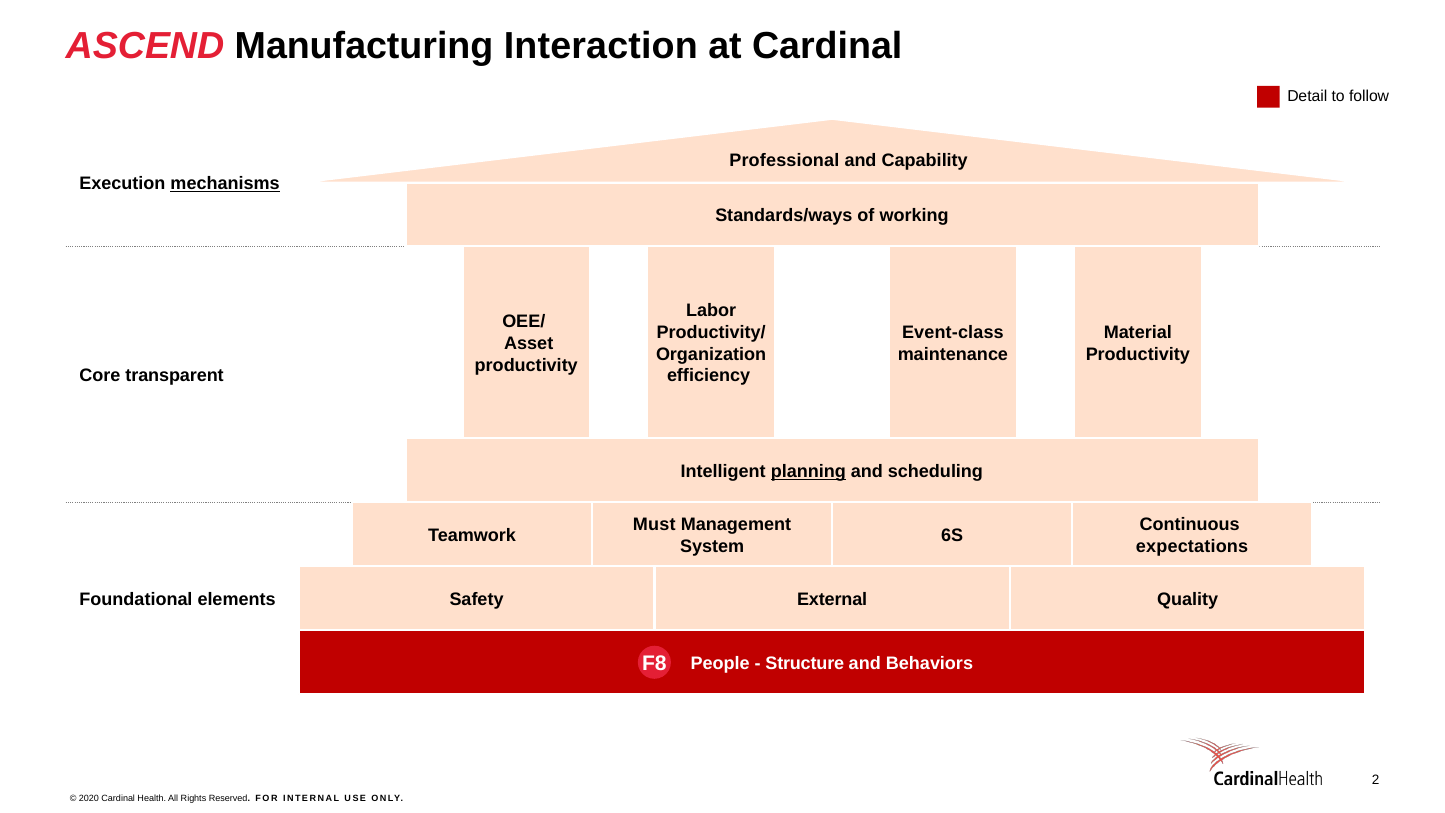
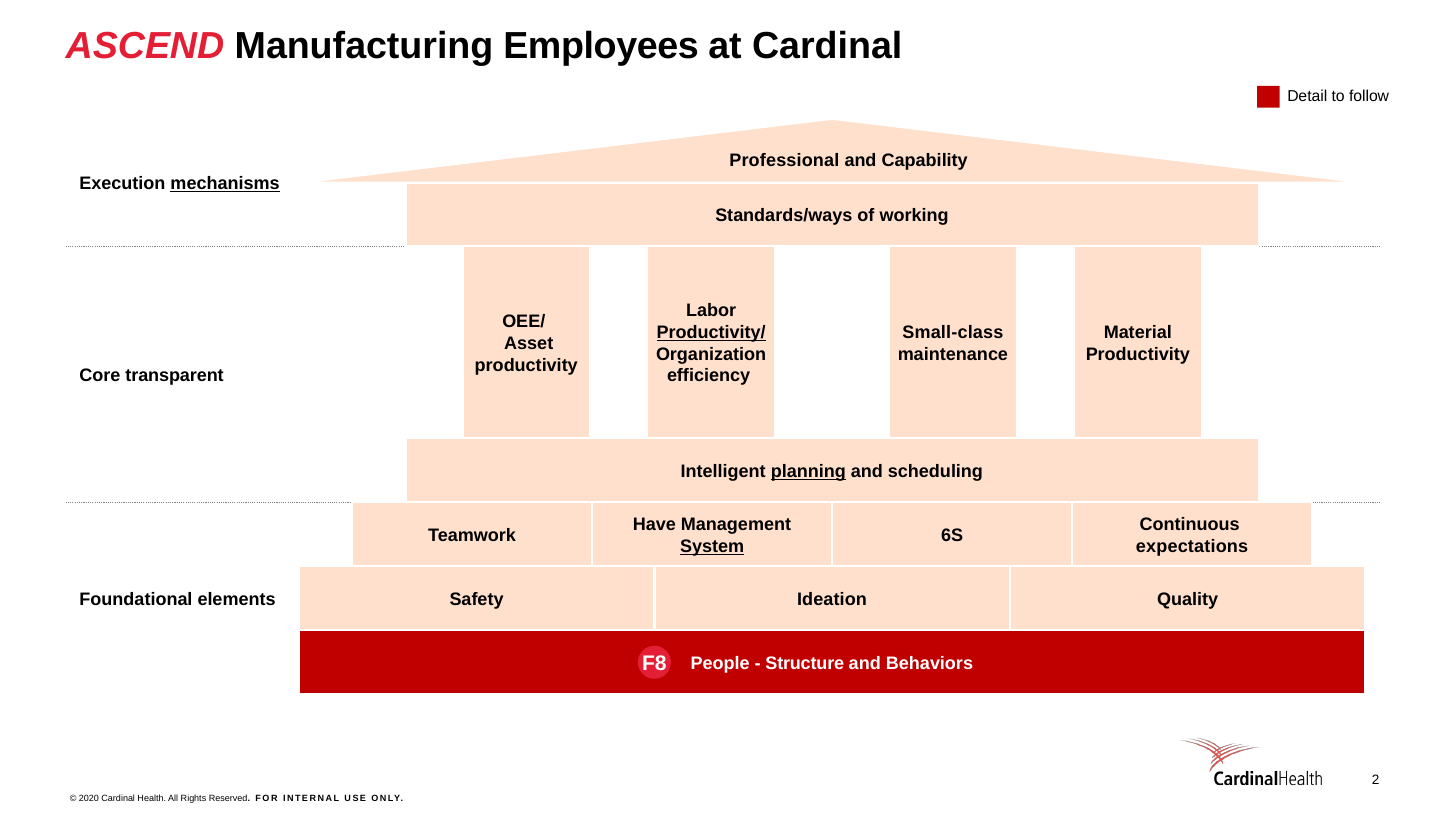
Interaction: Interaction -> Employees
Productivity/ underline: none -> present
Event-class: Event-class -> Small-class
Must: Must -> Have
System underline: none -> present
External: External -> Ideation
